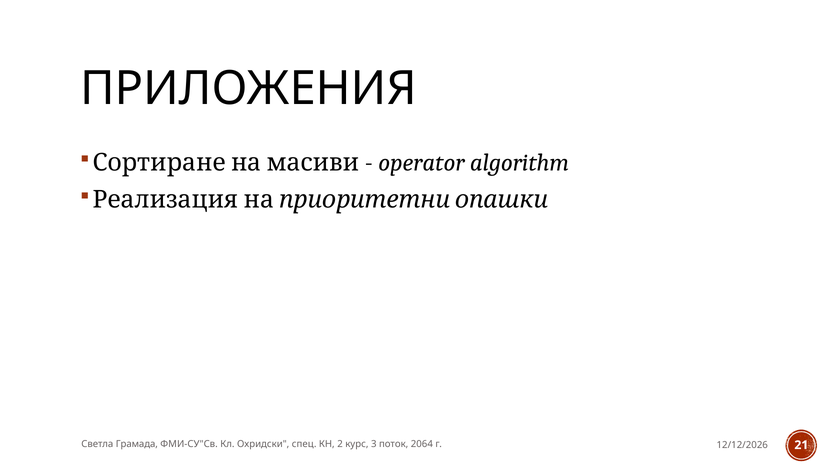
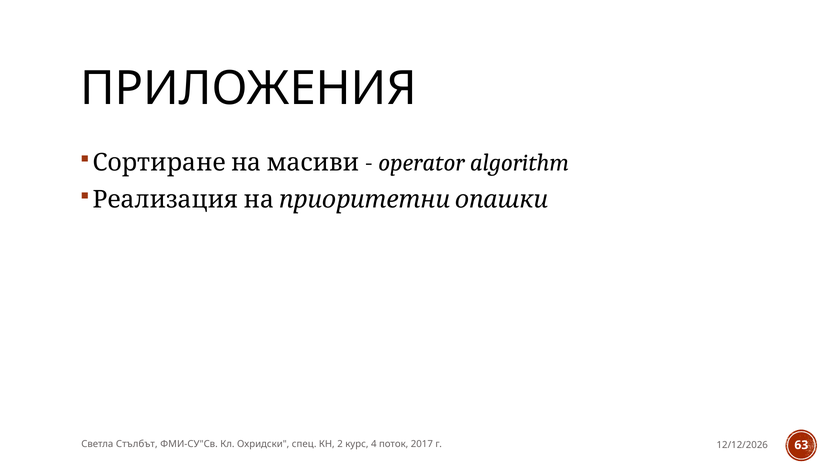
Грамада: Грамада -> Стълбът
3: 3 -> 4
2064: 2064 -> 2017
21: 21 -> 63
